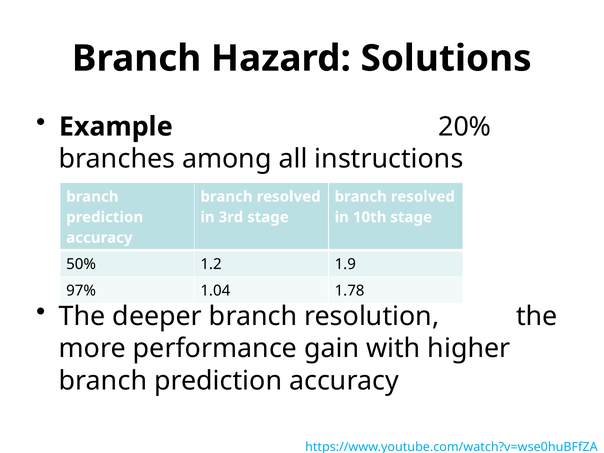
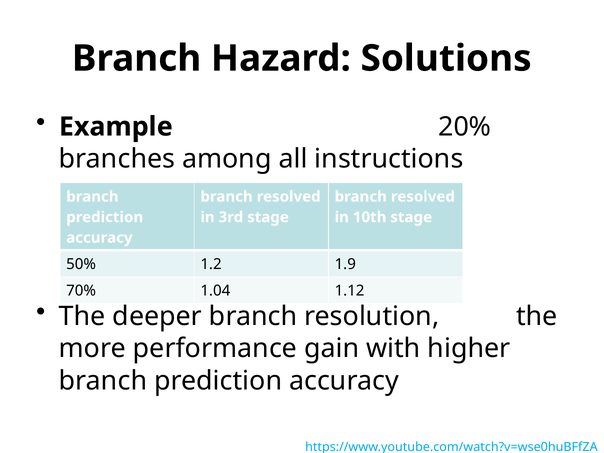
97%: 97% -> 70%
1.78: 1.78 -> 1.12
